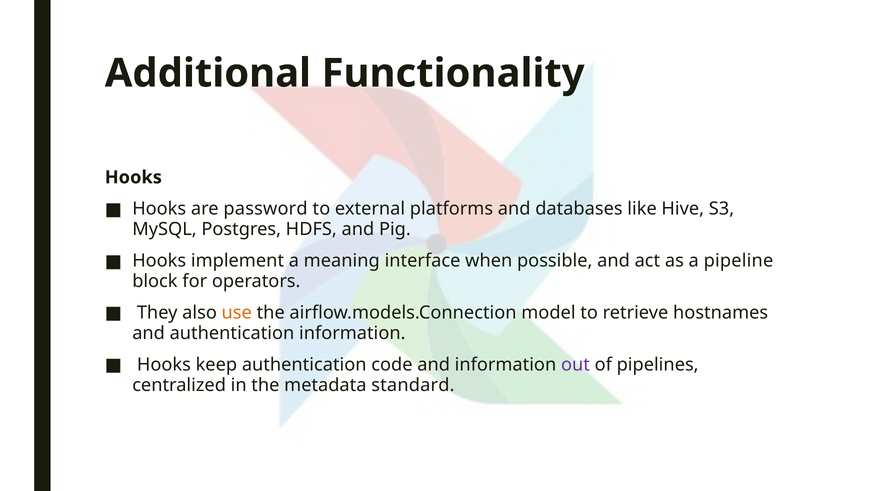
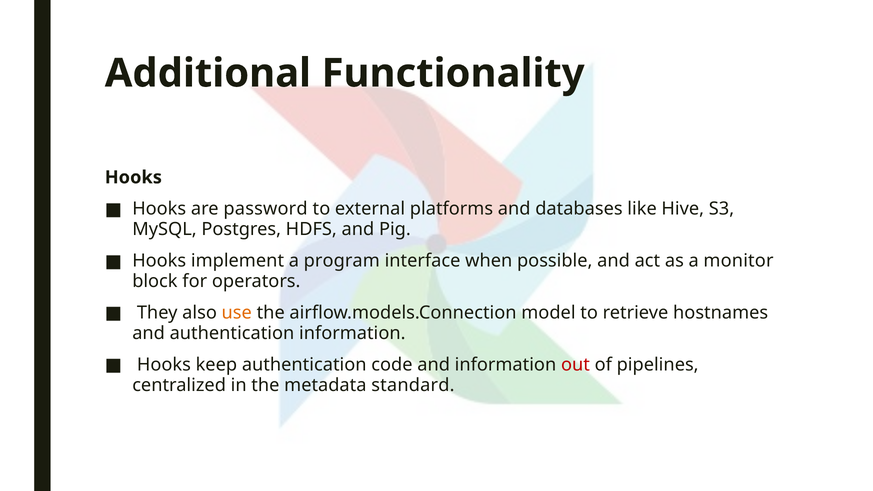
meaning: meaning -> program
pipeline: pipeline -> monitor
out colour: purple -> red
